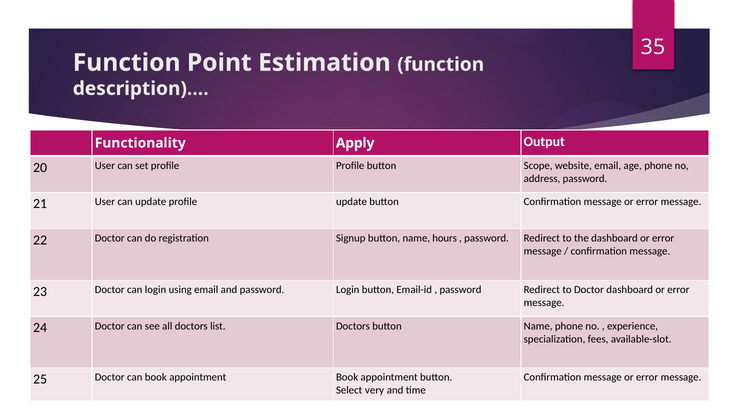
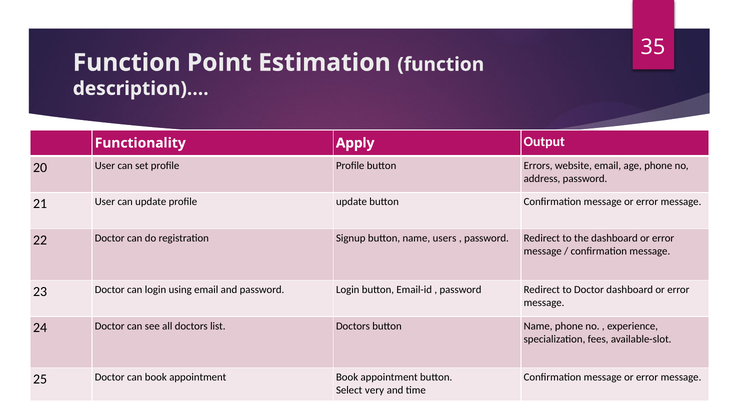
Scope: Scope -> Errors
hours: hours -> users
